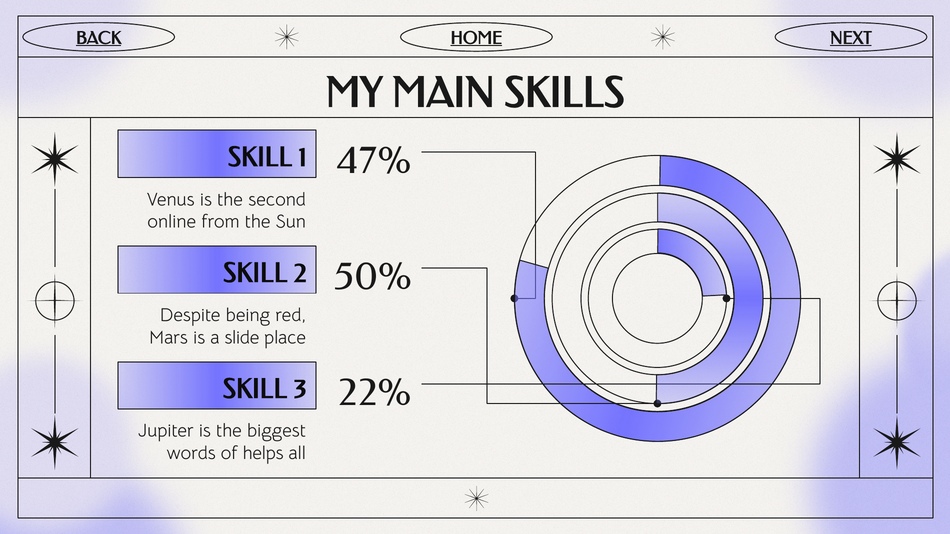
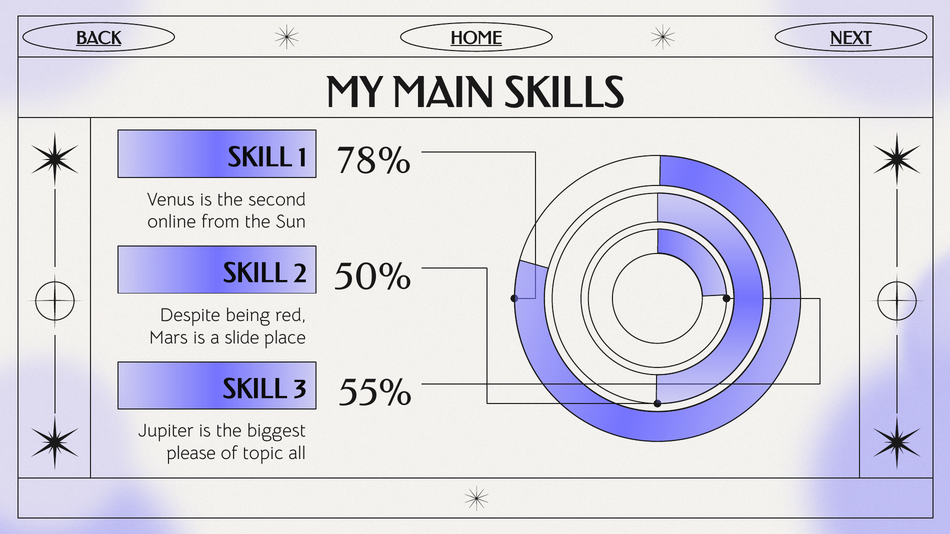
47%: 47% -> 78%
22%: 22% -> 55%
words: words -> please
helps: helps -> topic
